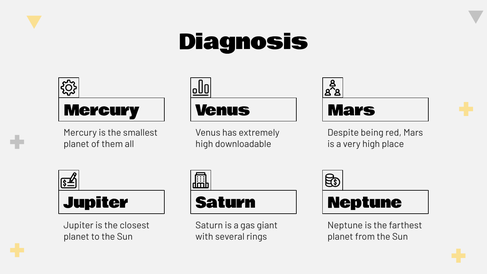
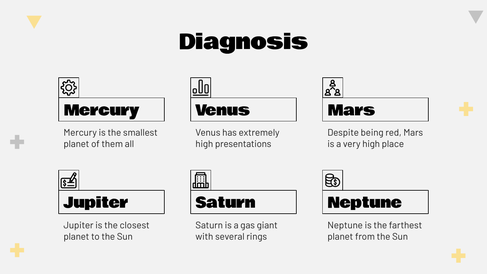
downloadable: downloadable -> presentations
